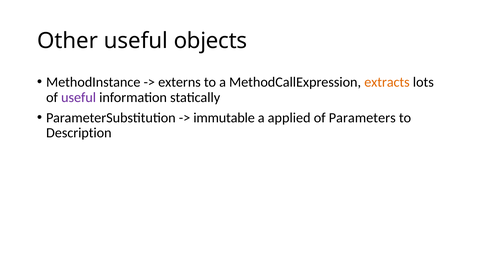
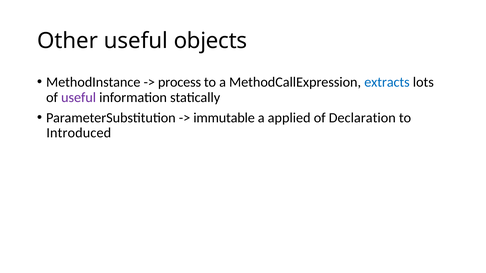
externs: externs -> process
extracts colour: orange -> blue
Parameters: Parameters -> Declaration
Description: Description -> Introduced
